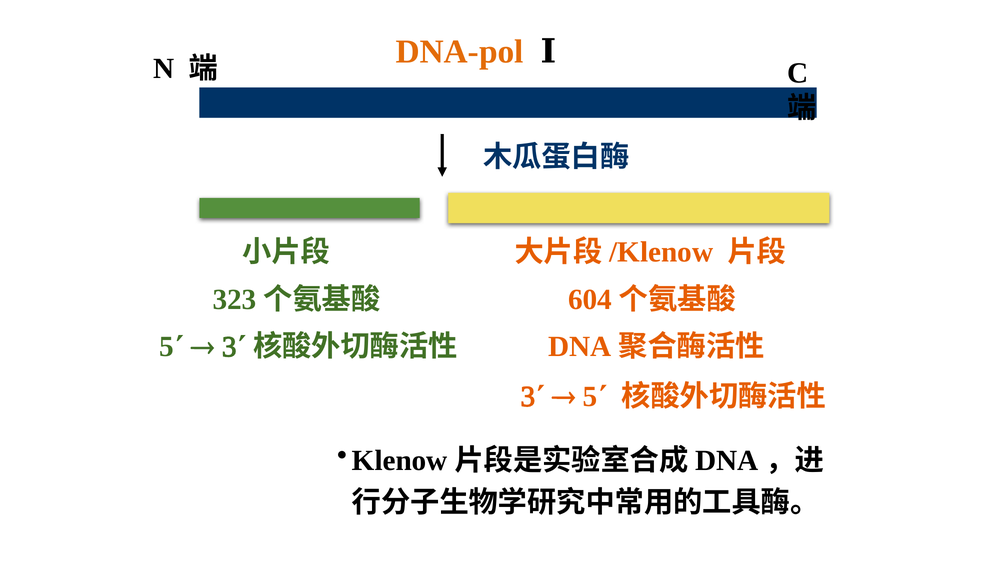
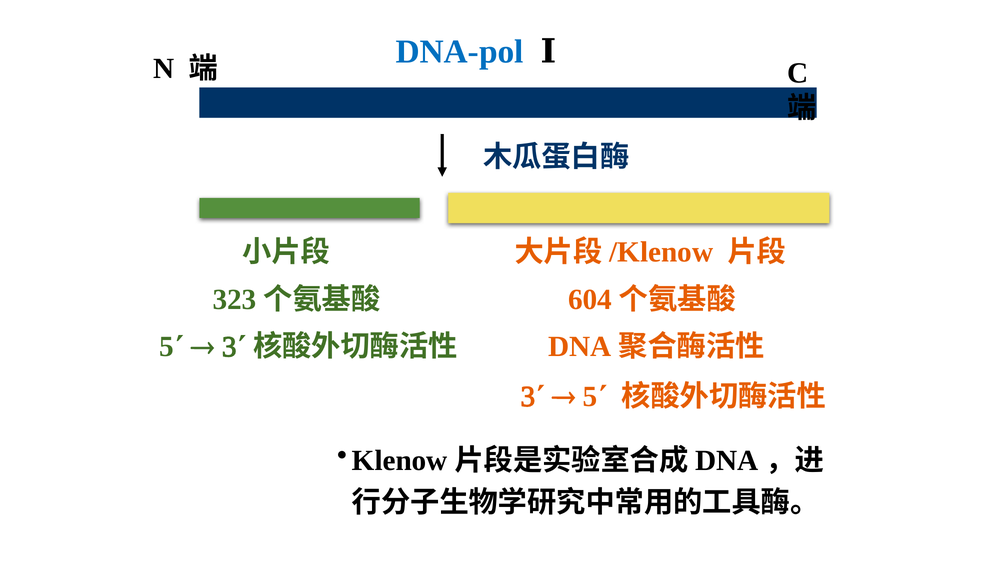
DNA-pol colour: orange -> blue
